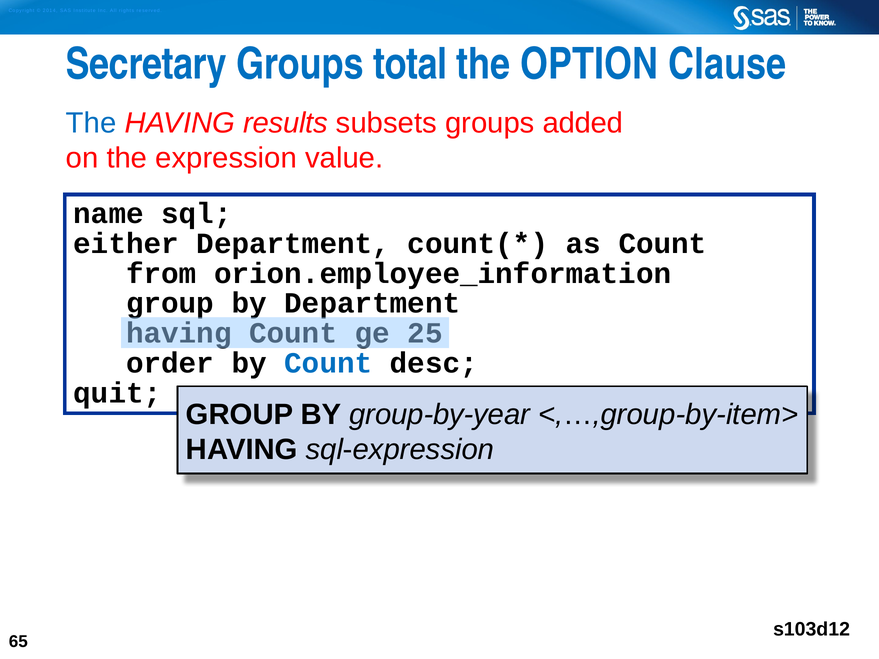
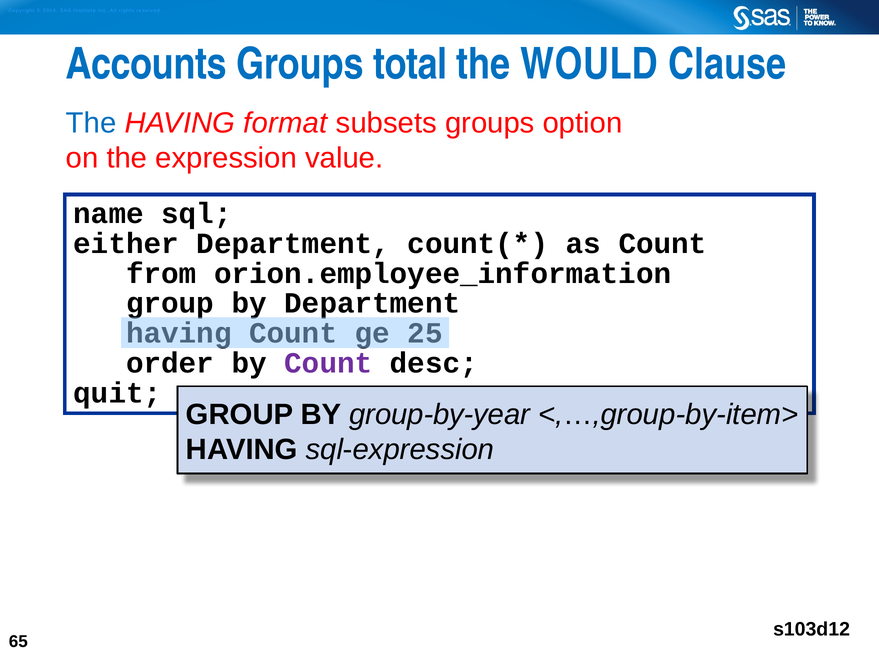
Secretary: Secretary -> Accounts
OPTION: OPTION -> WOULD
results: results -> format
added: added -> option
Count at (328, 363) colour: blue -> purple
